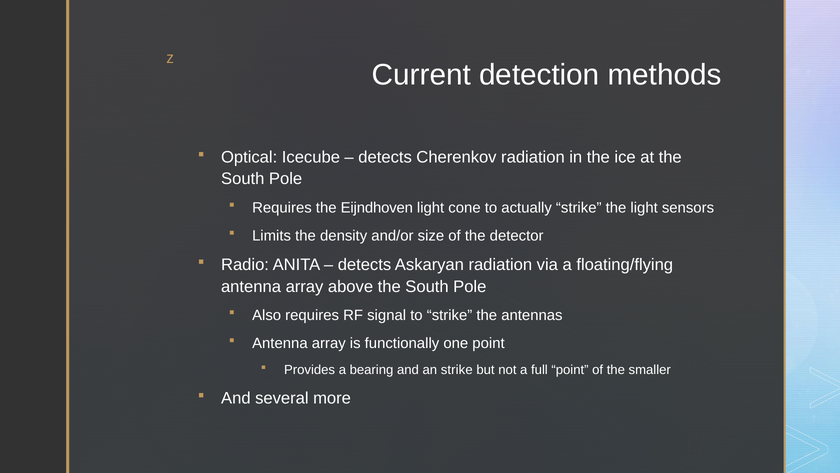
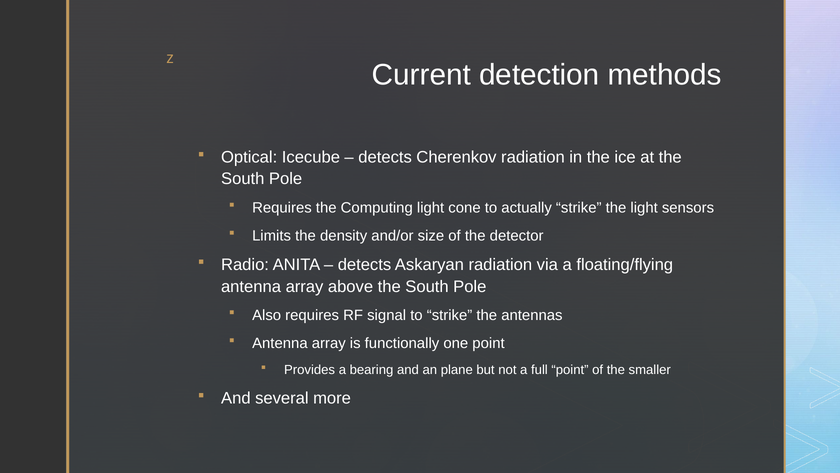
Eijndhoven: Eijndhoven -> Computing
an strike: strike -> plane
